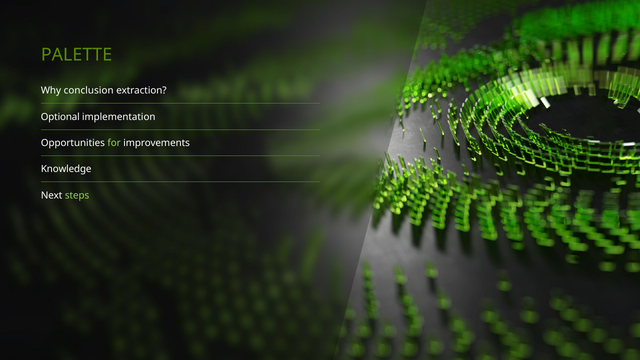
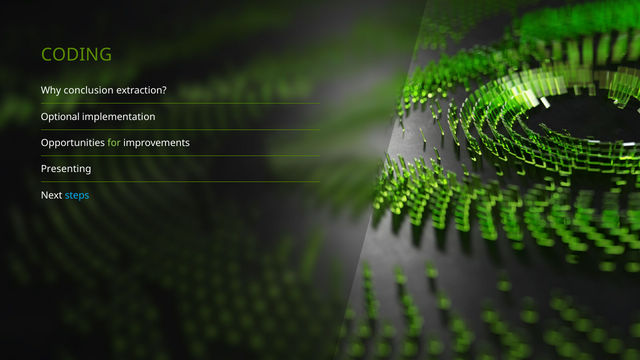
PALETTE: PALETTE -> CODING
Knowledge: Knowledge -> Presenting
steps colour: light green -> light blue
